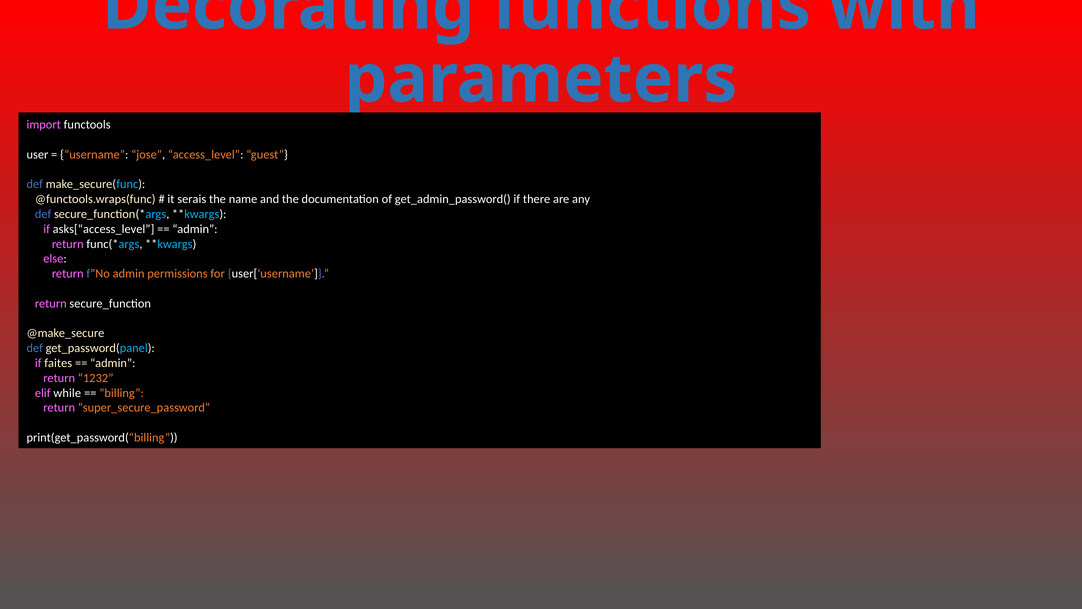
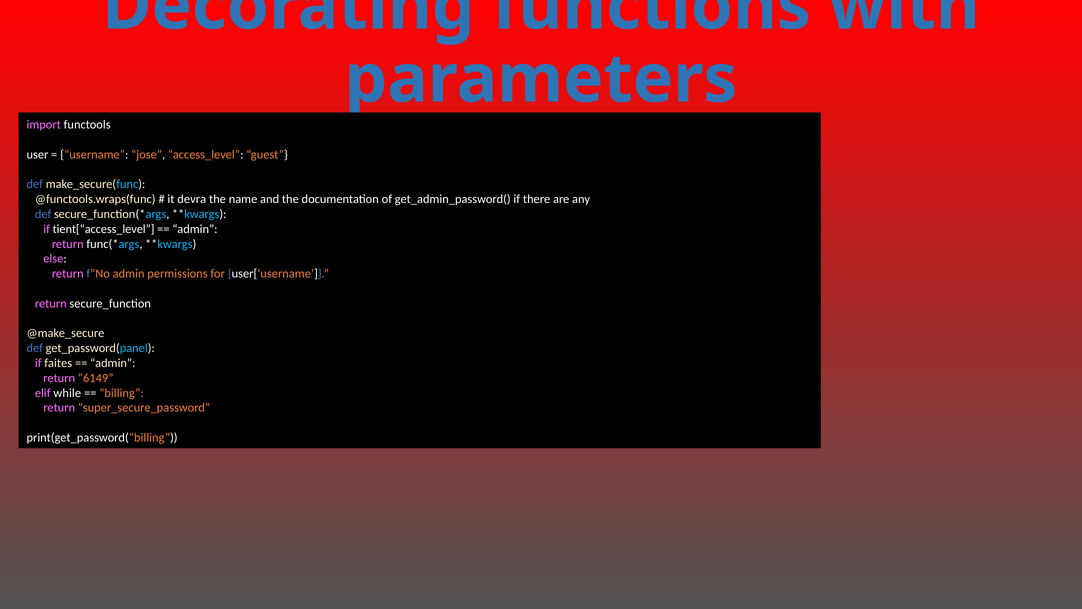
serais: serais -> devra
asks[“access_level: asks[“access_level -> tient[“access_level
1232: 1232 -> 6149
